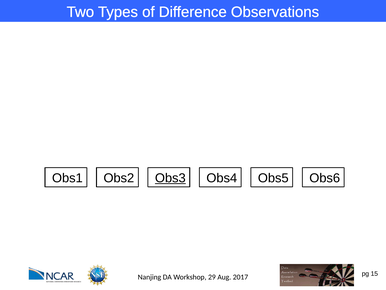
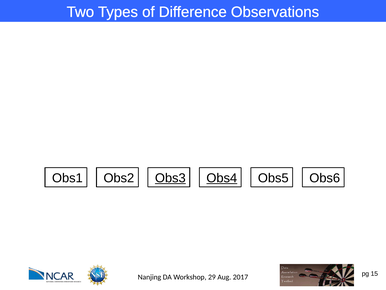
Obs4 underline: none -> present
